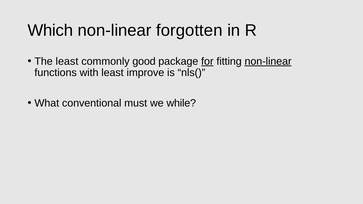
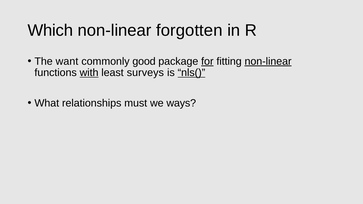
The least: least -> want
with underline: none -> present
improve: improve -> surveys
nls( underline: none -> present
conventional: conventional -> relationships
while: while -> ways
